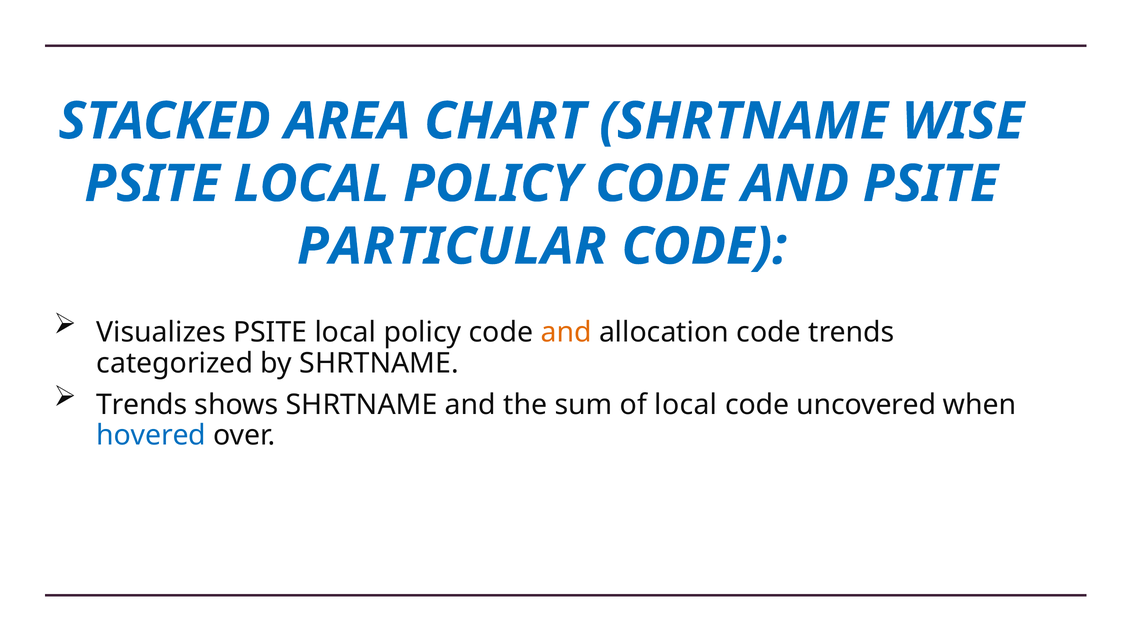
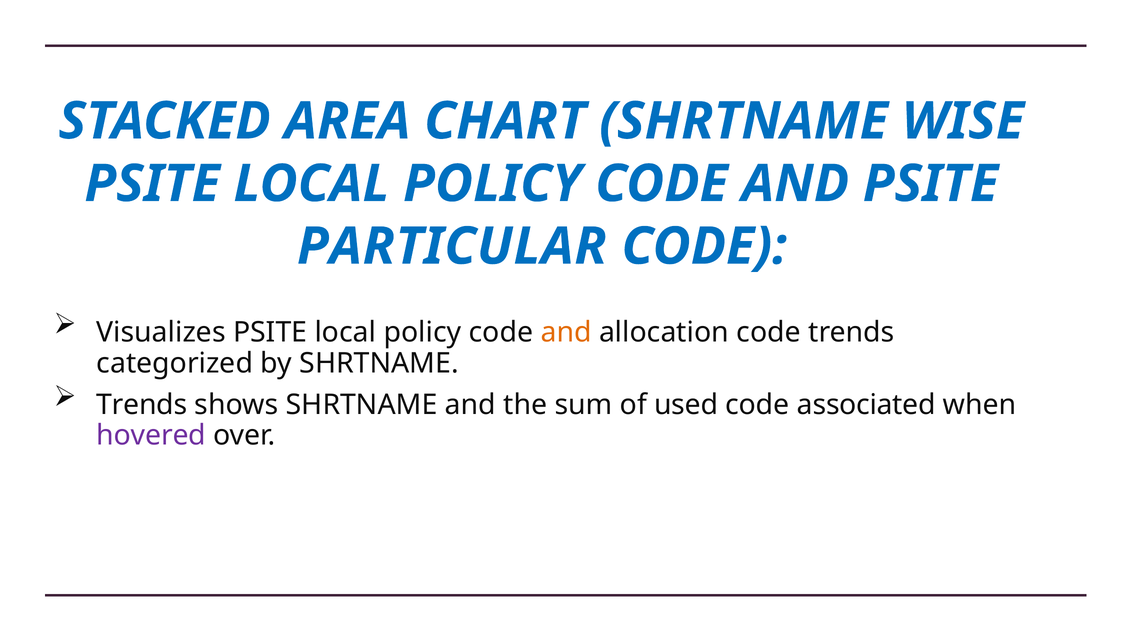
of local: local -> used
uncovered: uncovered -> associated
hovered colour: blue -> purple
